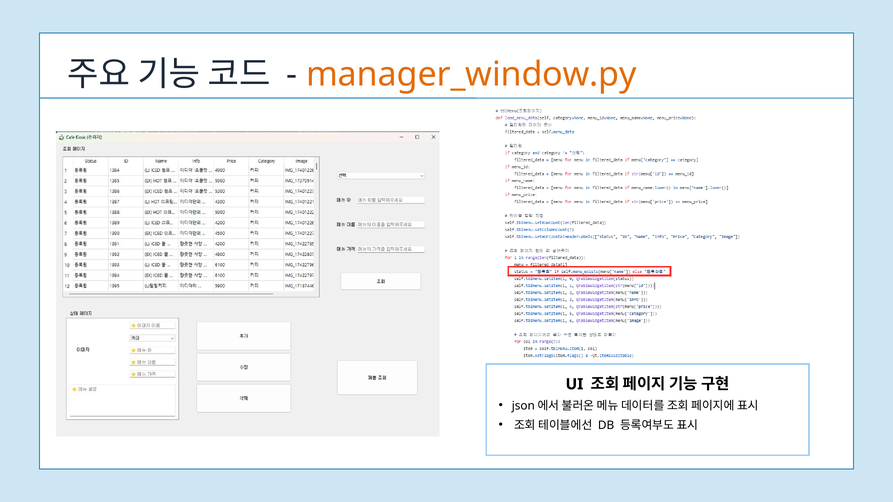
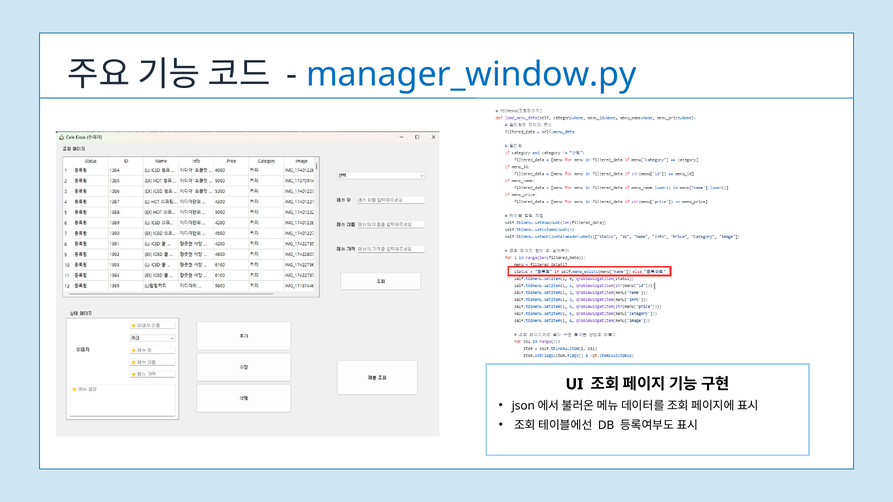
manager_window.py colour: orange -> blue
